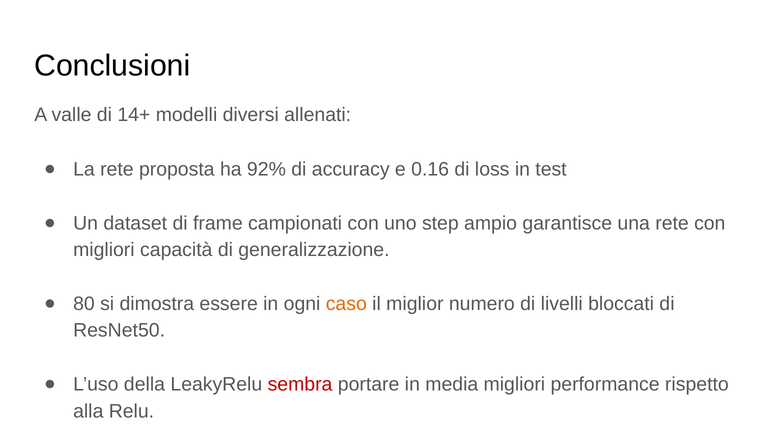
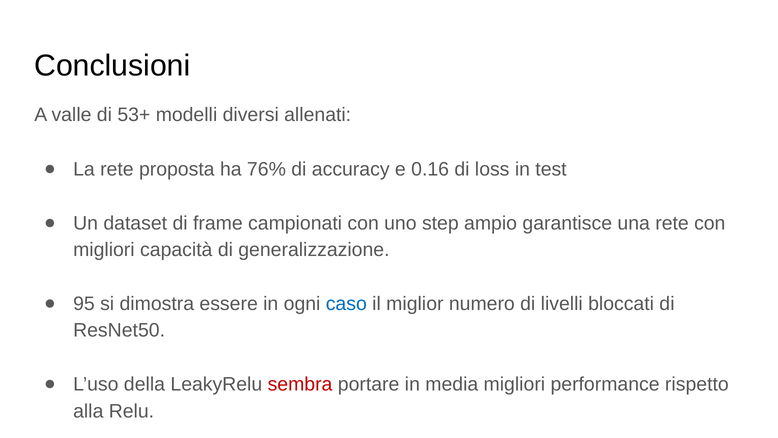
14+: 14+ -> 53+
92%: 92% -> 76%
80: 80 -> 95
caso colour: orange -> blue
